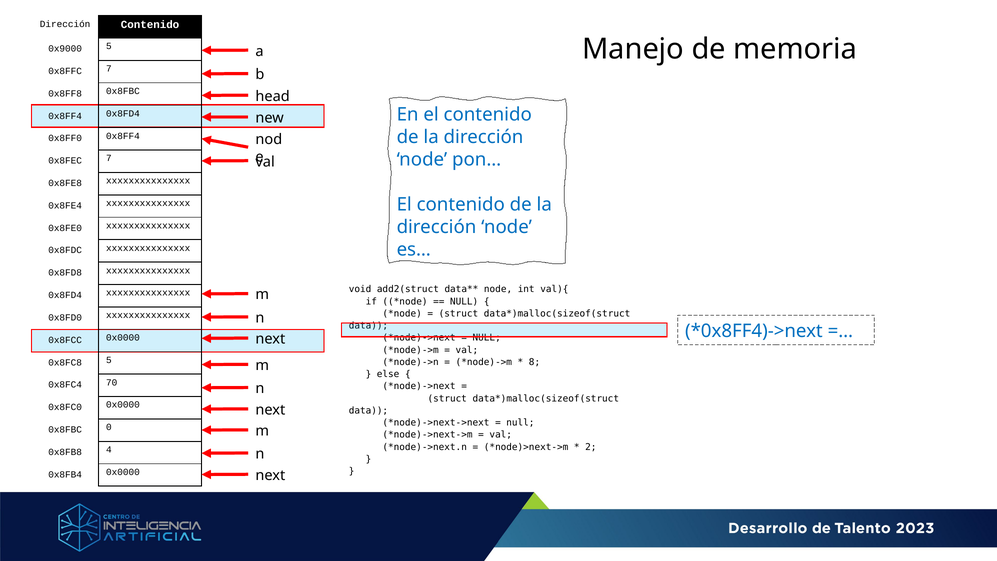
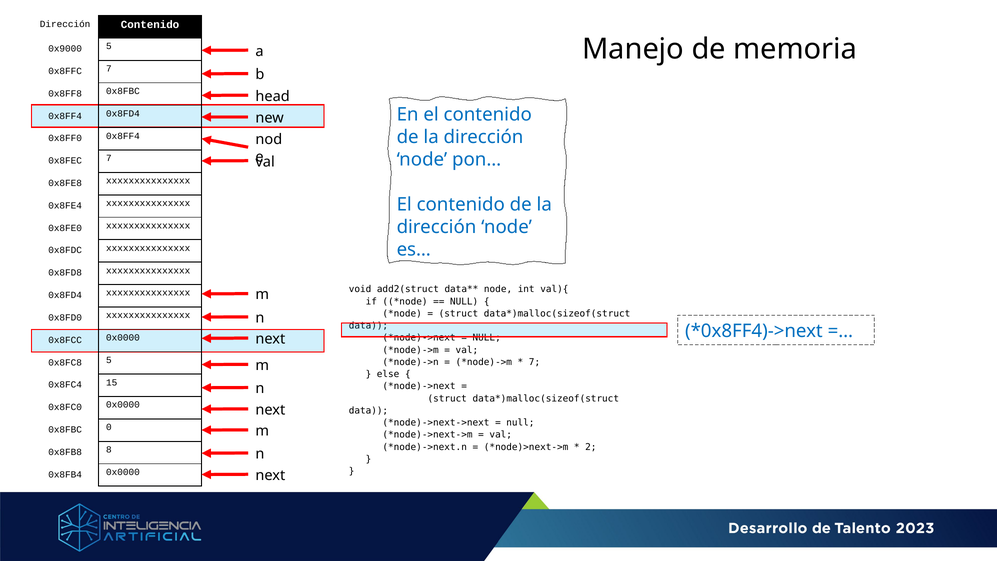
8 at (534, 362): 8 -> 7
70: 70 -> 15
4: 4 -> 8
